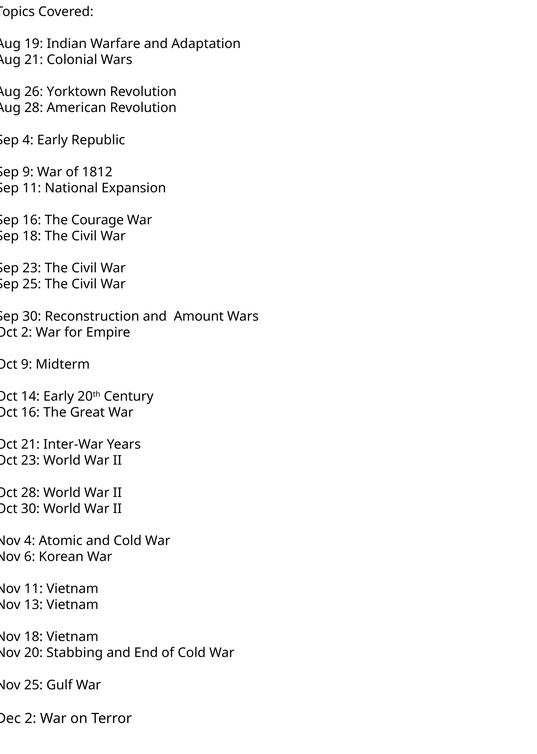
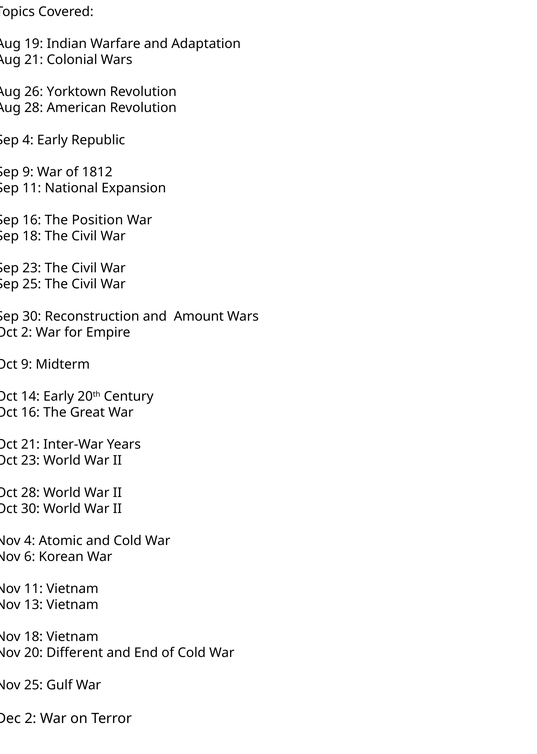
Courage: Courage -> Position
Stabbing: Stabbing -> Different
